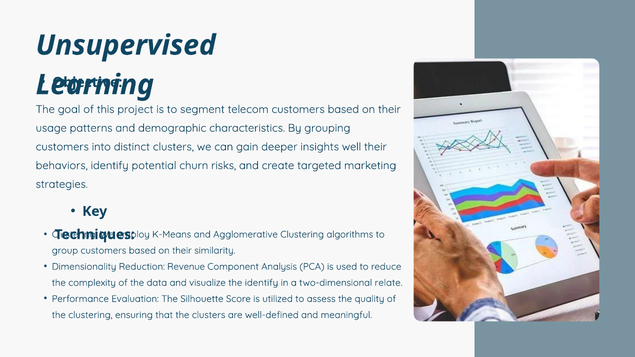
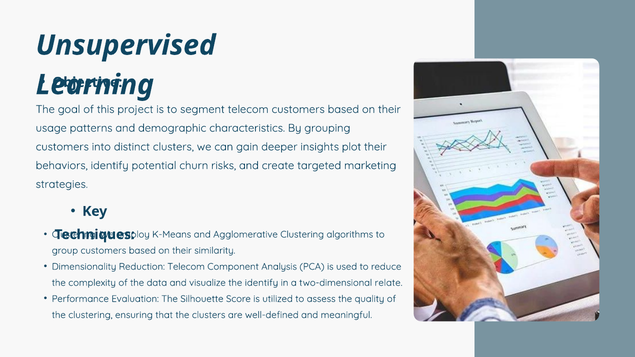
well: well -> plot
Reduction Revenue: Revenue -> Telecom
